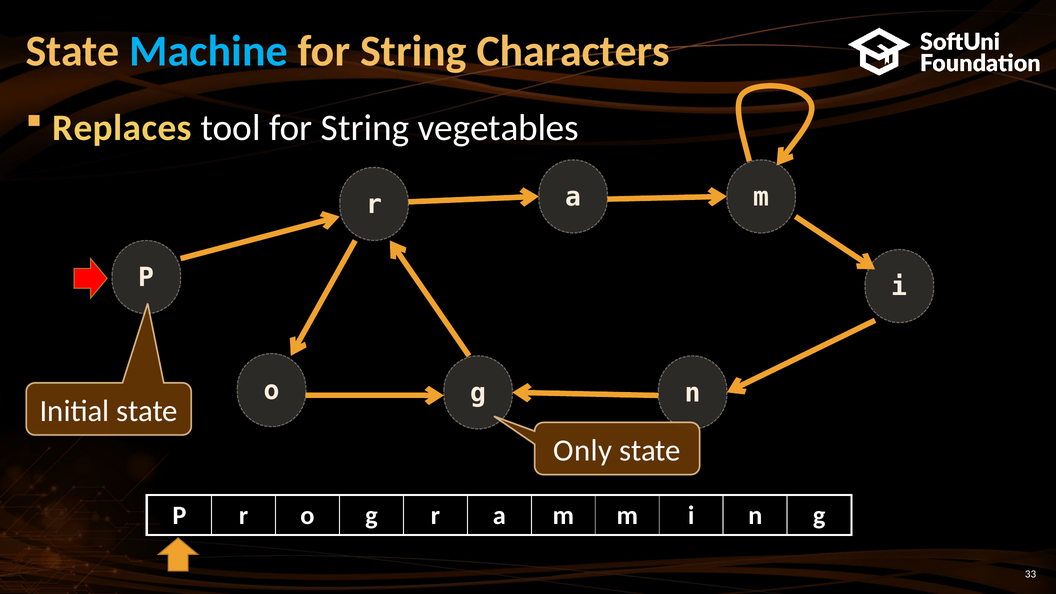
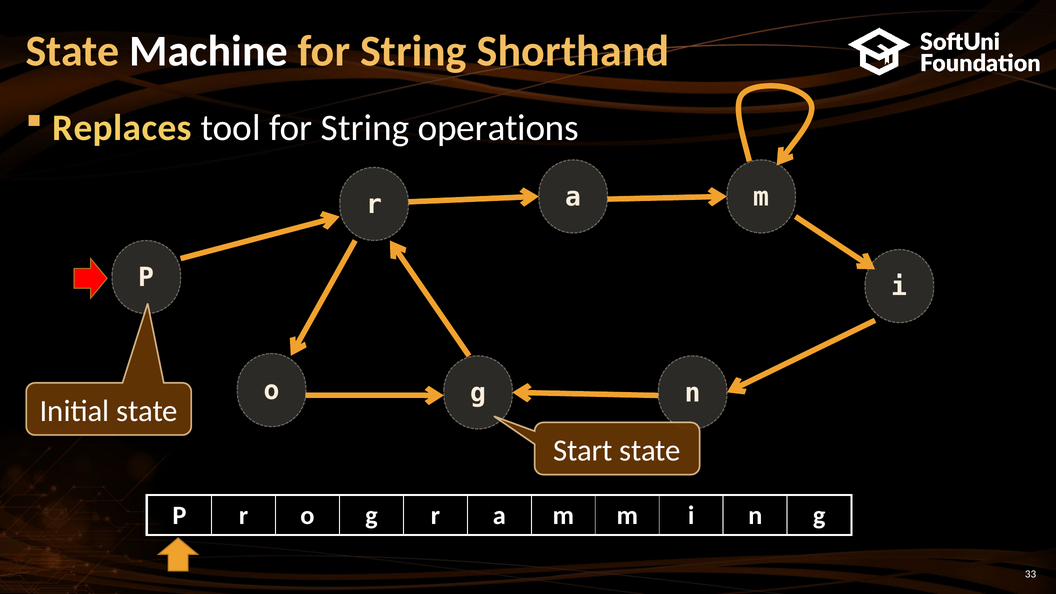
Machine colour: light blue -> white
Characters: Characters -> Shorthand
vegetables: vegetables -> operations
Only: Only -> Start
